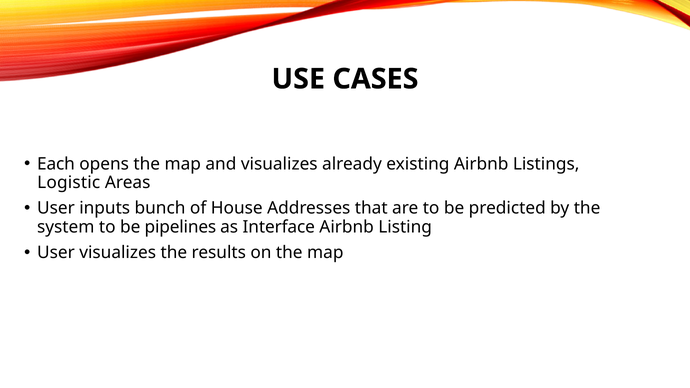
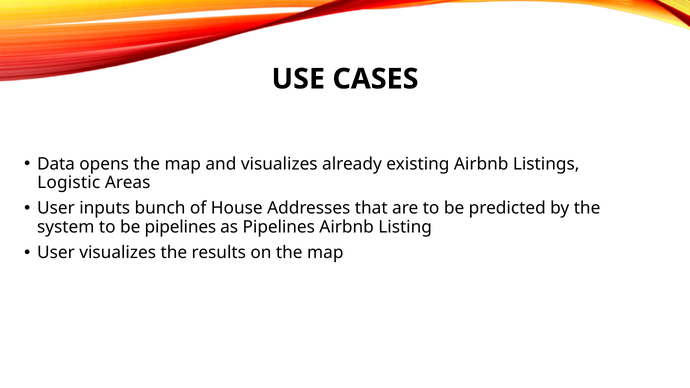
Each: Each -> Data
as Interface: Interface -> Pipelines
